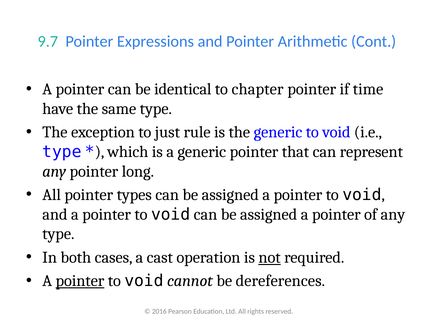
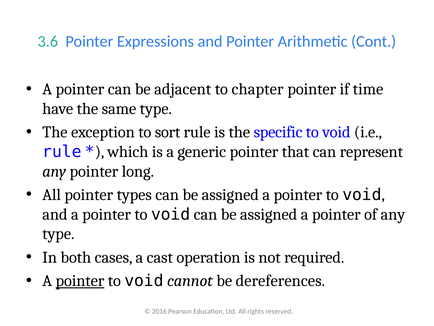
9.7: 9.7 -> 3.6
identical: identical -> adjacent
just: just -> sort
the generic: generic -> specific
type at (62, 152): type -> rule
not underline: present -> none
